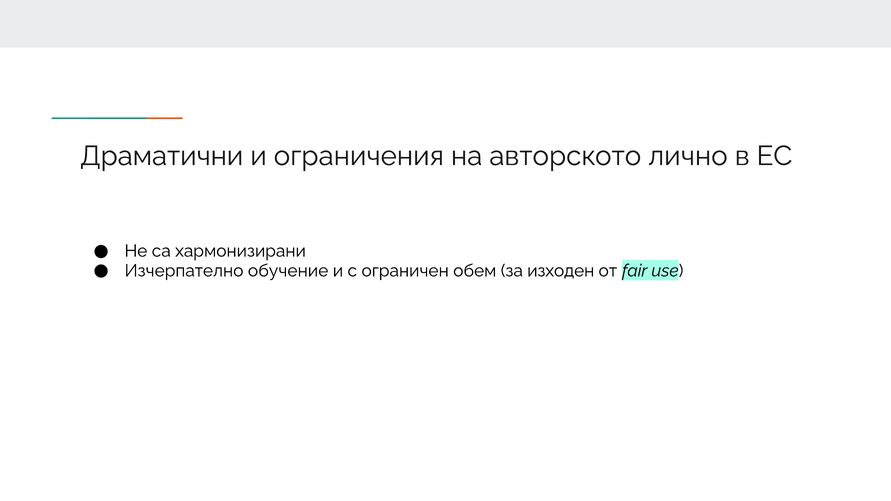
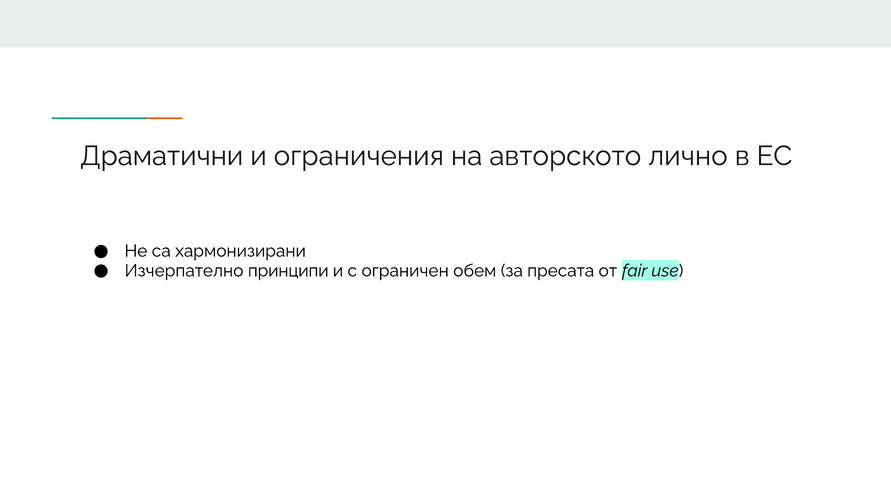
обучение: обучение -> принципи
изходен: изходен -> пресата
